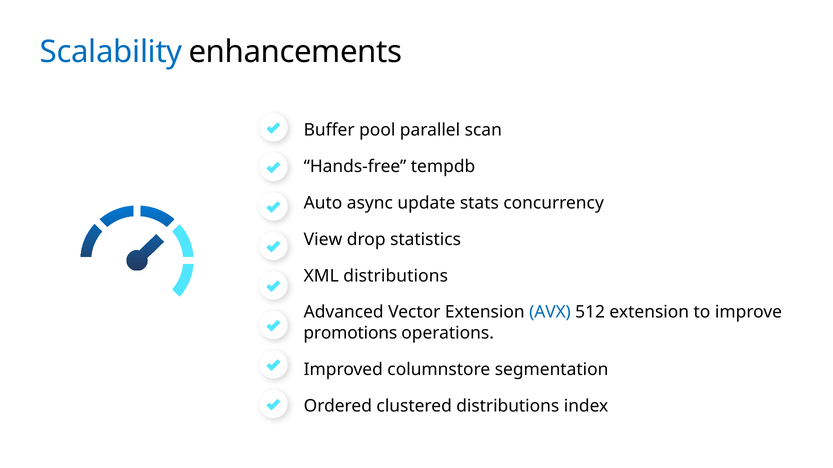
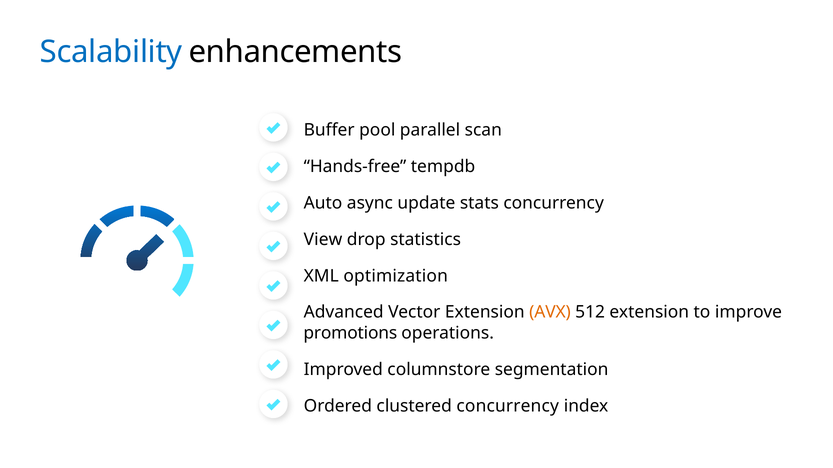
XML distributions: distributions -> optimization
AVX colour: blue -> orange
clustered distributions: distributions -> concurrency
